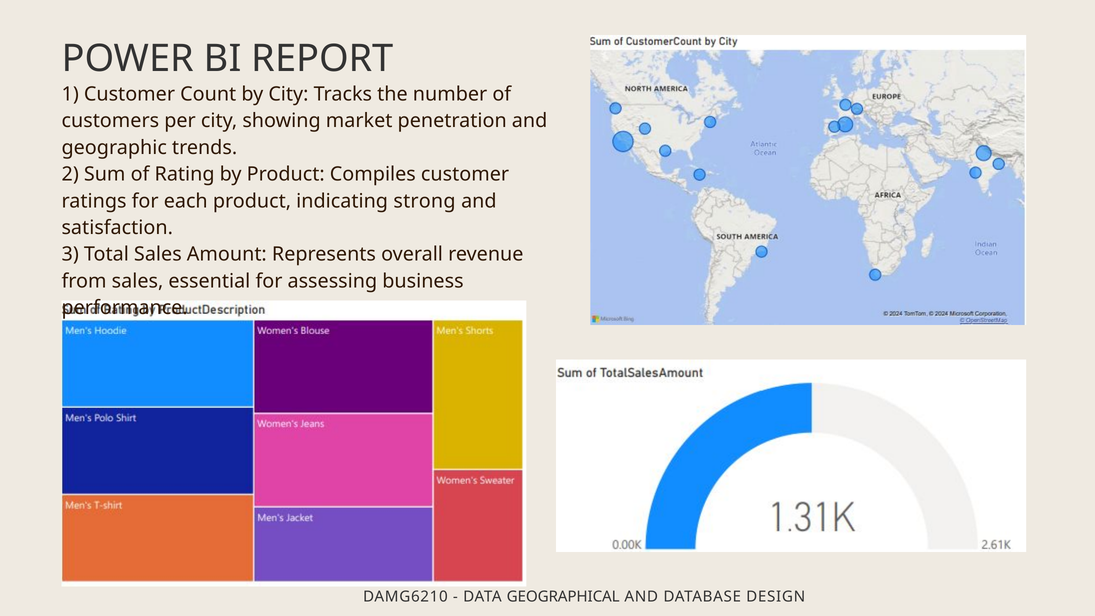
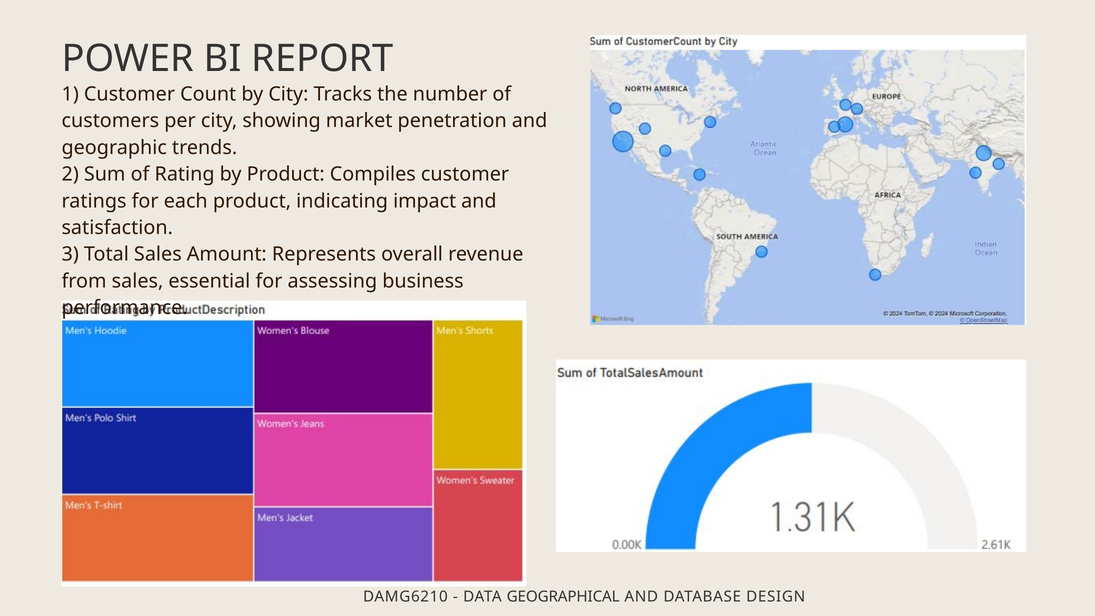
strong: strong -> impact
